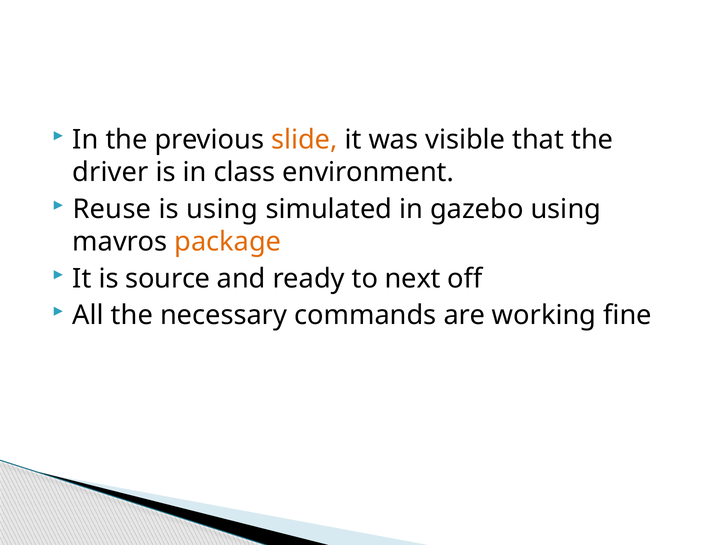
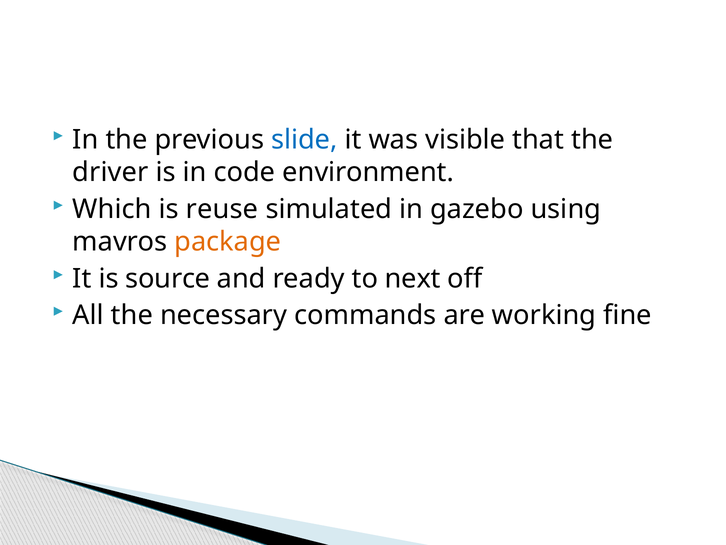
slide colour: orange -> blue
class: class -> code
Reuse: Reuse -> Which
is using: using -> reuse
